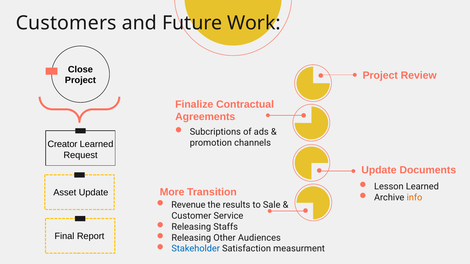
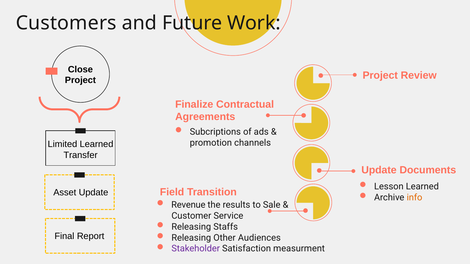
Creator: Creator -> Limited
Request: Request -> Transfer
More: More -> Field
Stakeholder colour: blue -> purple
